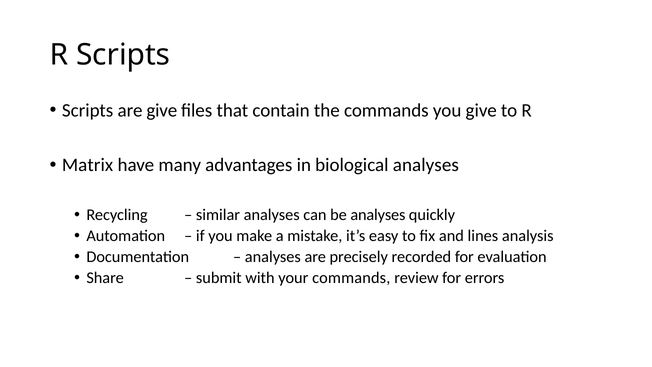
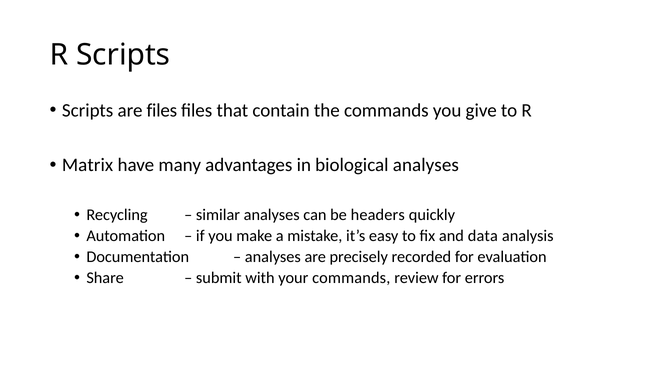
are give: give -> files
be analyses: analyses -> headers
lines: lines -> data
